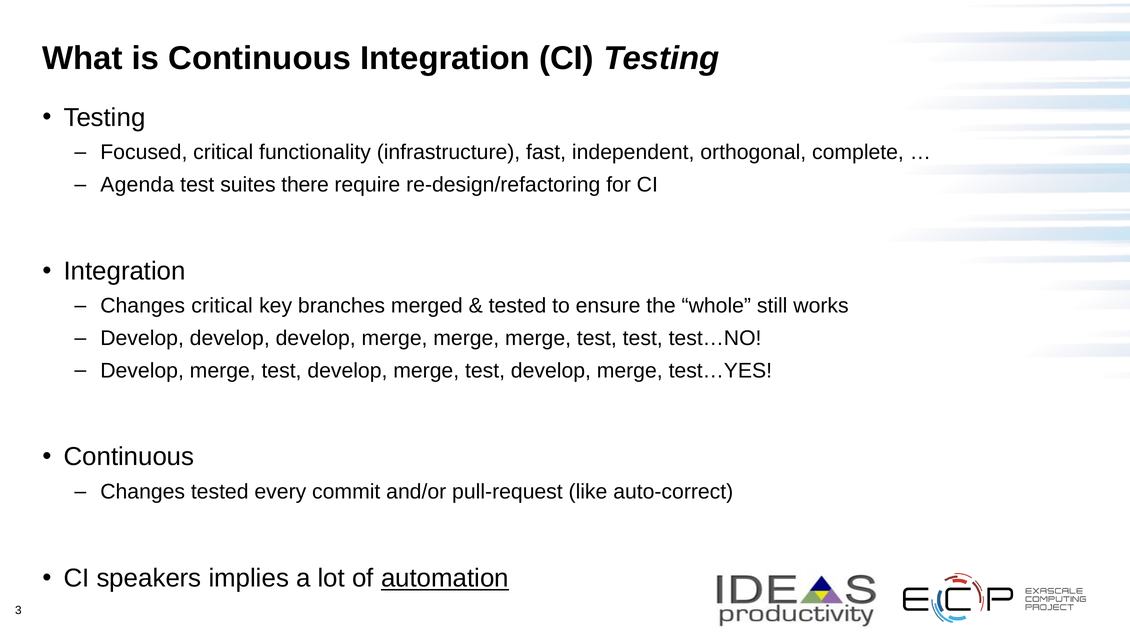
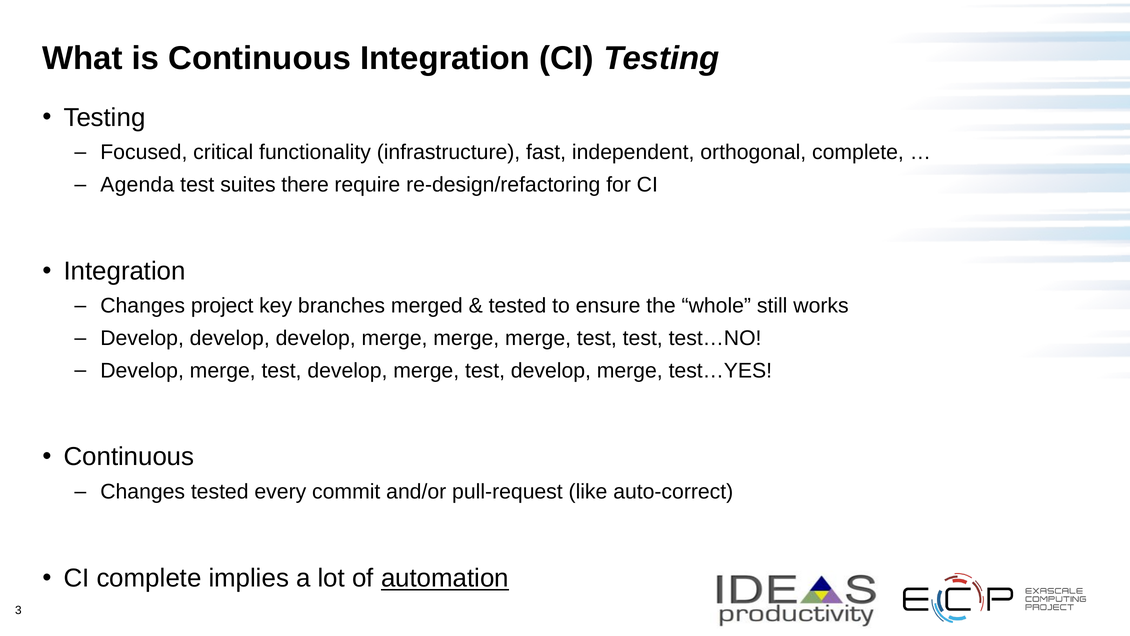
Changes critical: critical -> project
CI speakers: speakers -> complete
